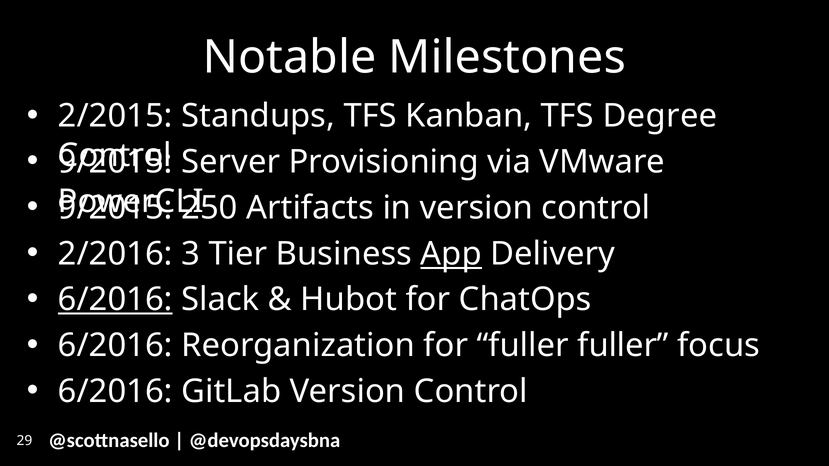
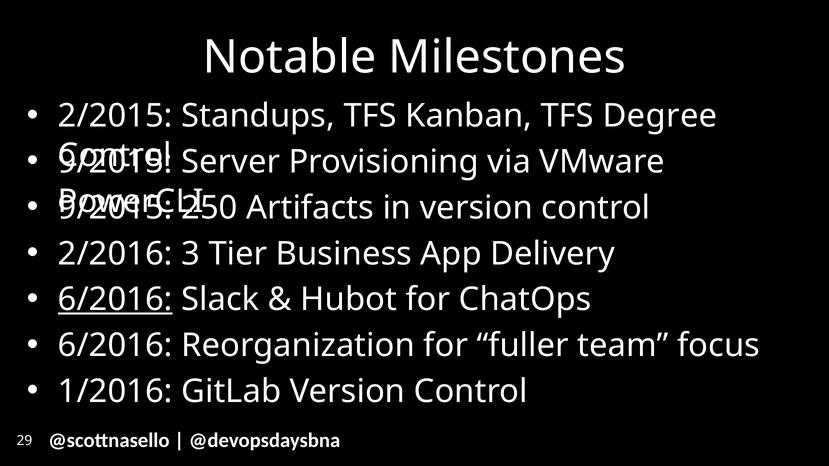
App underline: present -> none
fuller fuller: fuller -> team
6/2016 at (115, 392): 6/2016 -> 1/2016
